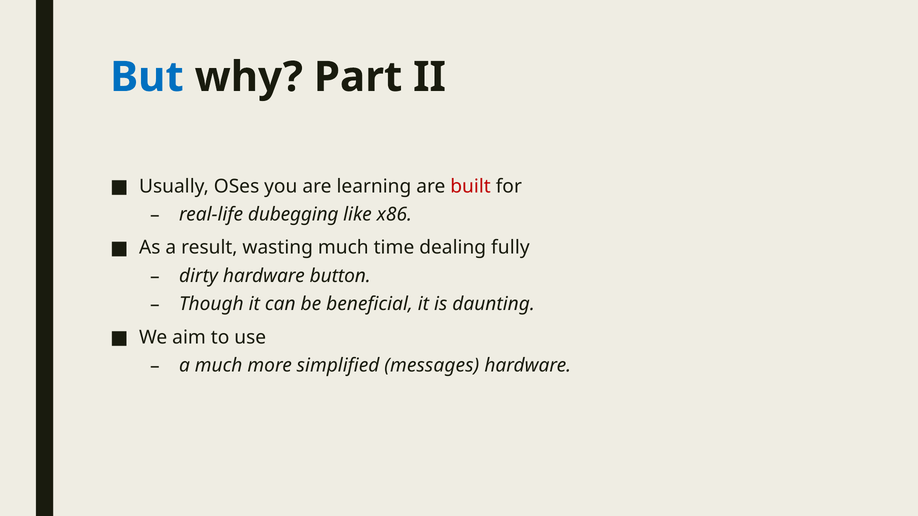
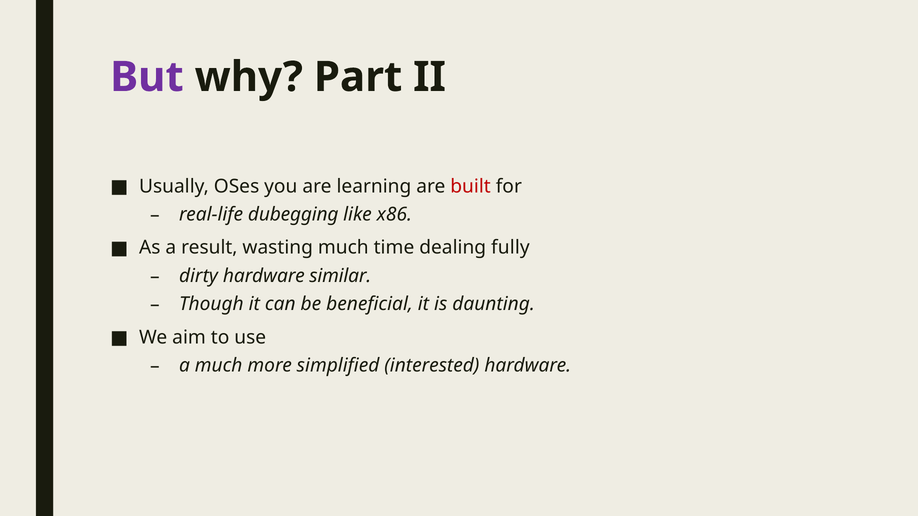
But colour: blue -> purple
button: button -> similar
messages: messages -> interested
